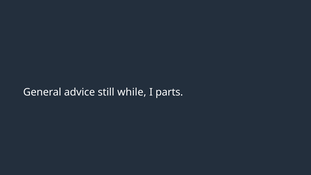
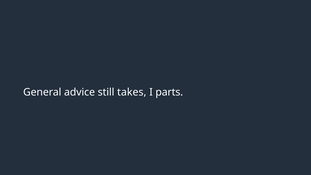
while: while -> takes
